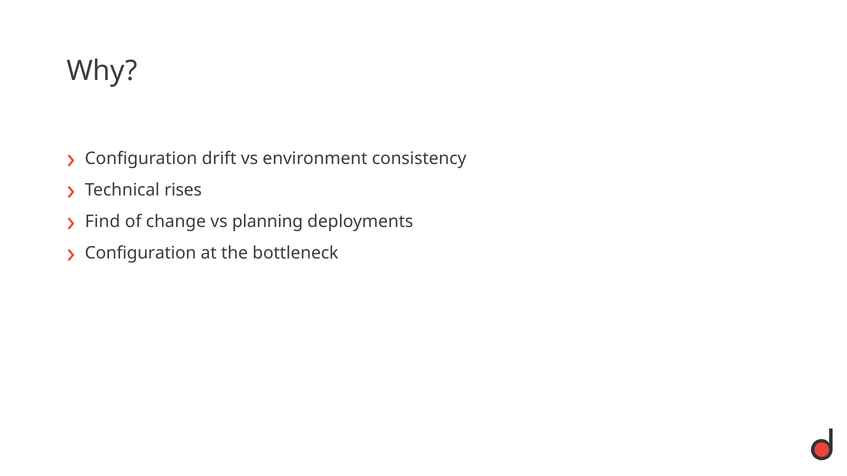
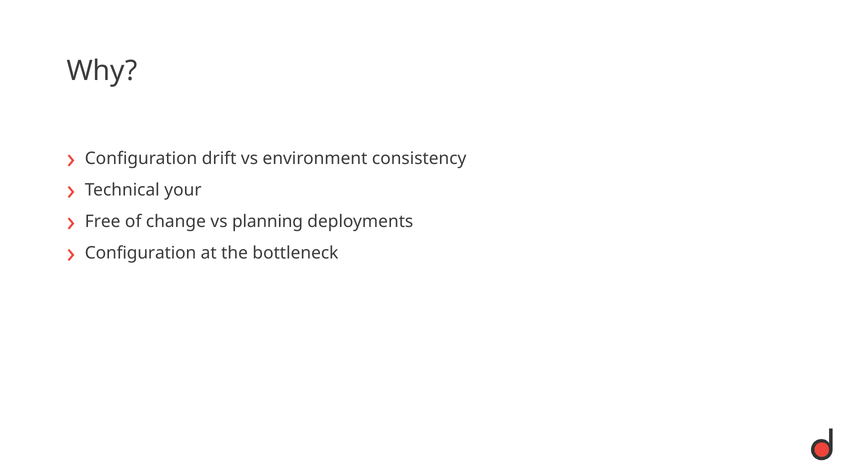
rises: rises -> your
Find: Find -> Free
